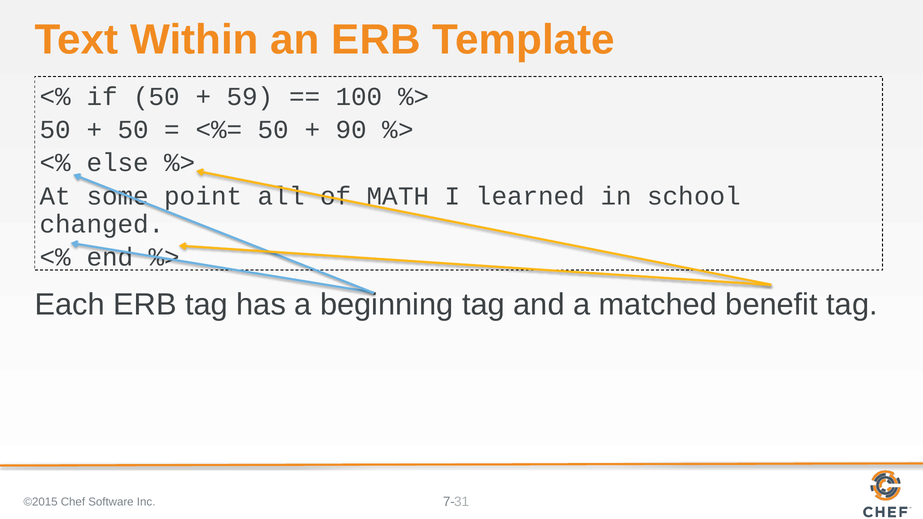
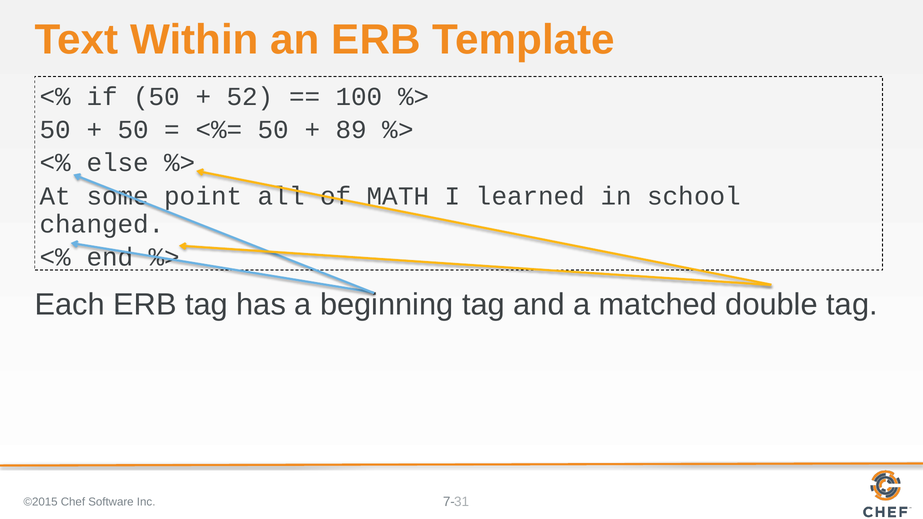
59: 59 -> 52
90: 90 -> 89
benefit: benefit -> double
